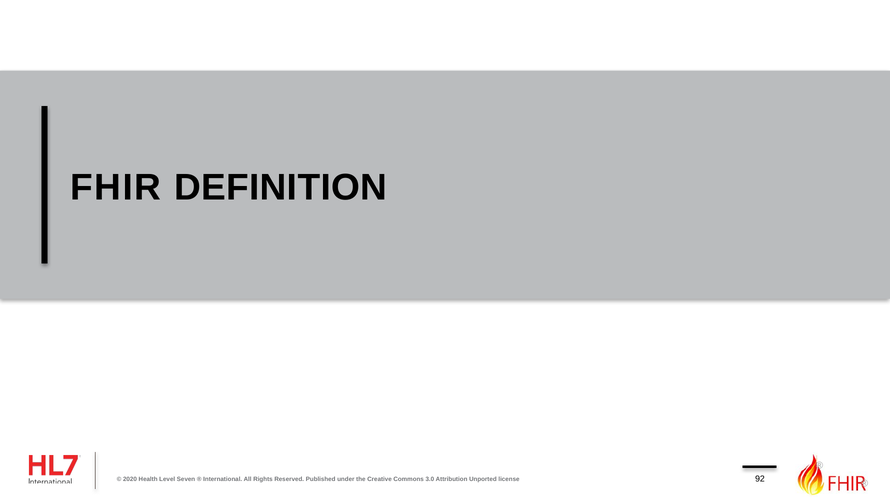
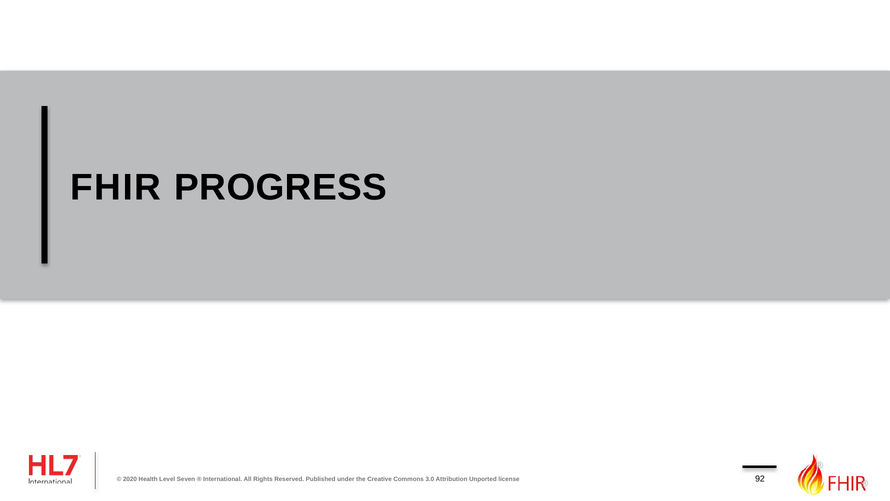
DEFINITION: DEFINITION -> PROGRESS
